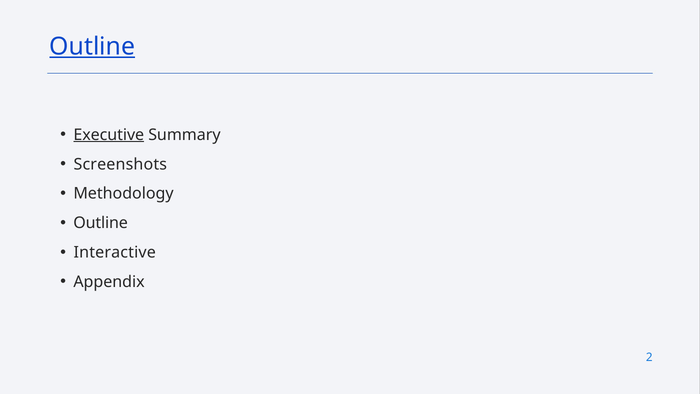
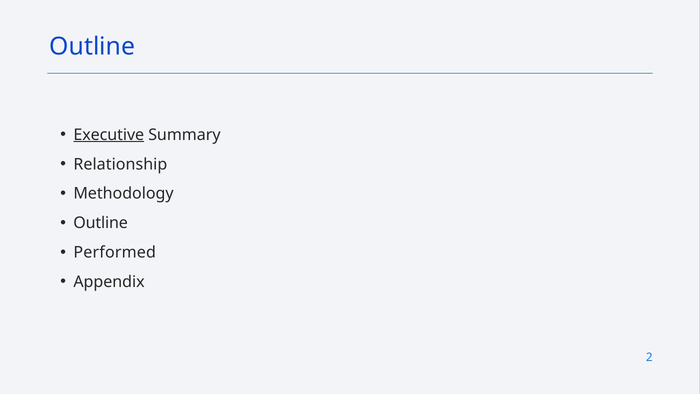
Outline at (92, 47) underline: present -> none
Screenshots: Screenshots -> Relationship
Interactive: Interactive -> Performed
